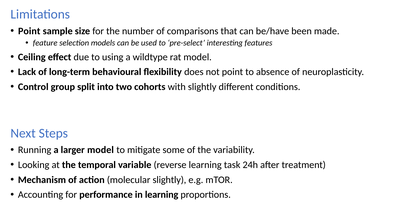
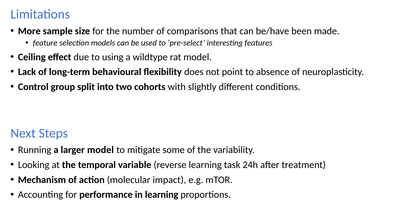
Point at (29, 31): Point -> More
molecular slightly: slightly -> impact
